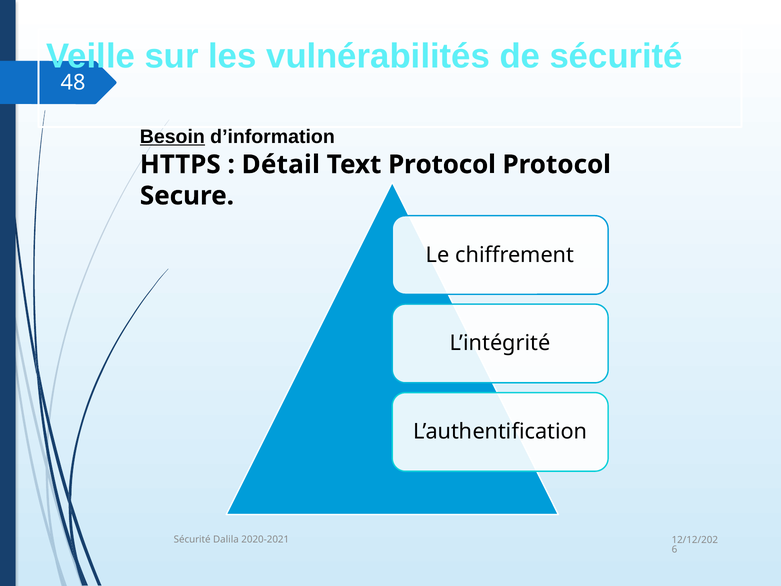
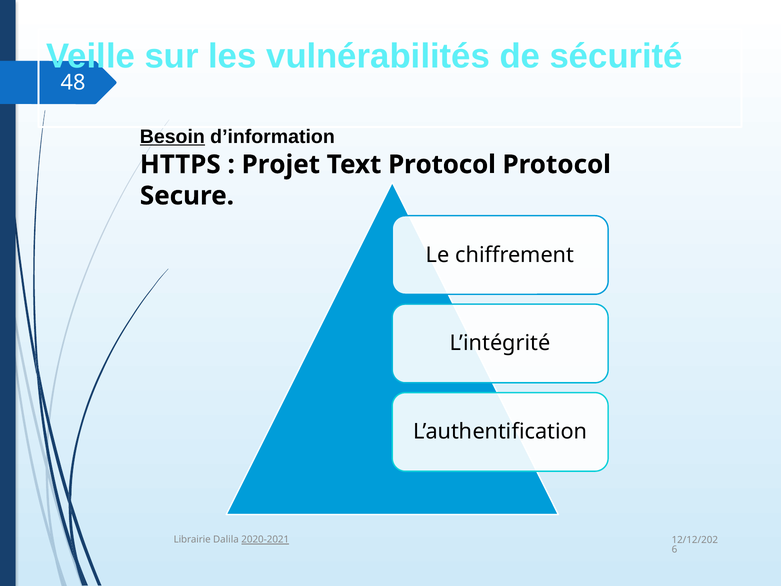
Détail: Détail -> Projet
Sécurité at (192, 540): Sécurité -> Librairie
2020-2021 underline: none -> present
